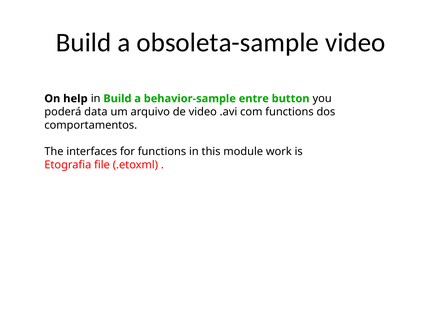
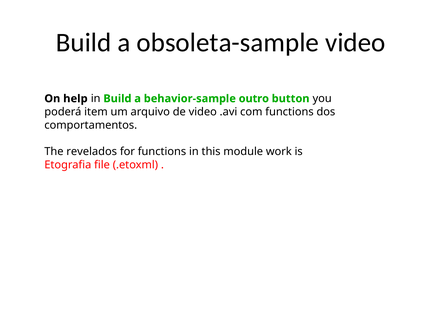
entre: entre -> outro
data: data -> item
interfaces: interfaces -> revelados
